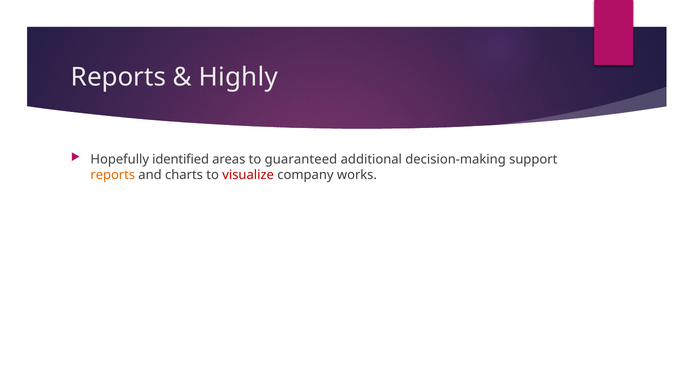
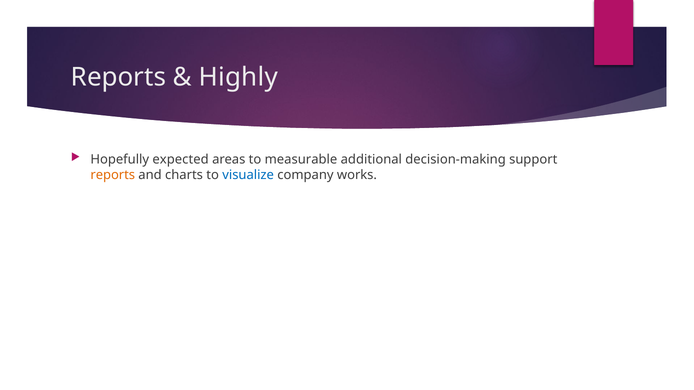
identified: identified -> expected
guaranteed: guaranteed -> measurable
visualize colour: red -> blue
